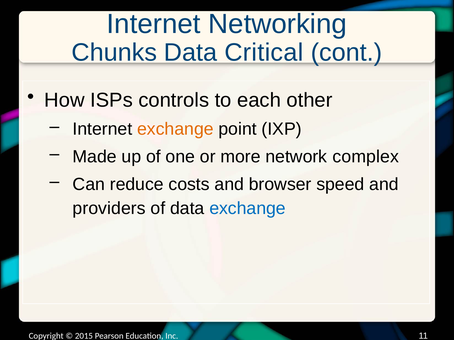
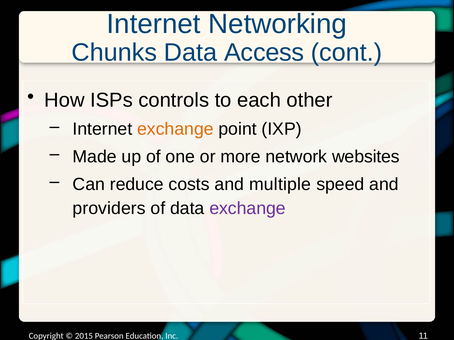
Critical: Critical -> Access
complex: complex -> websites
browser: browser -> multiple
exchange at (248, 209) colour: blue -> purple
